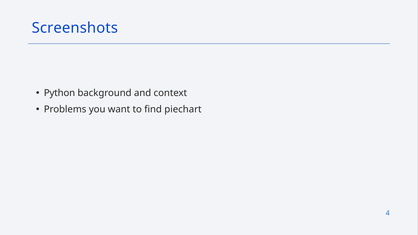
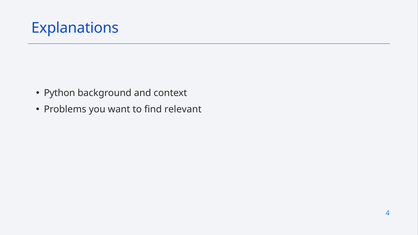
Screenshots: Screenshots -> Explanations
piechart: piechart -> relevant
